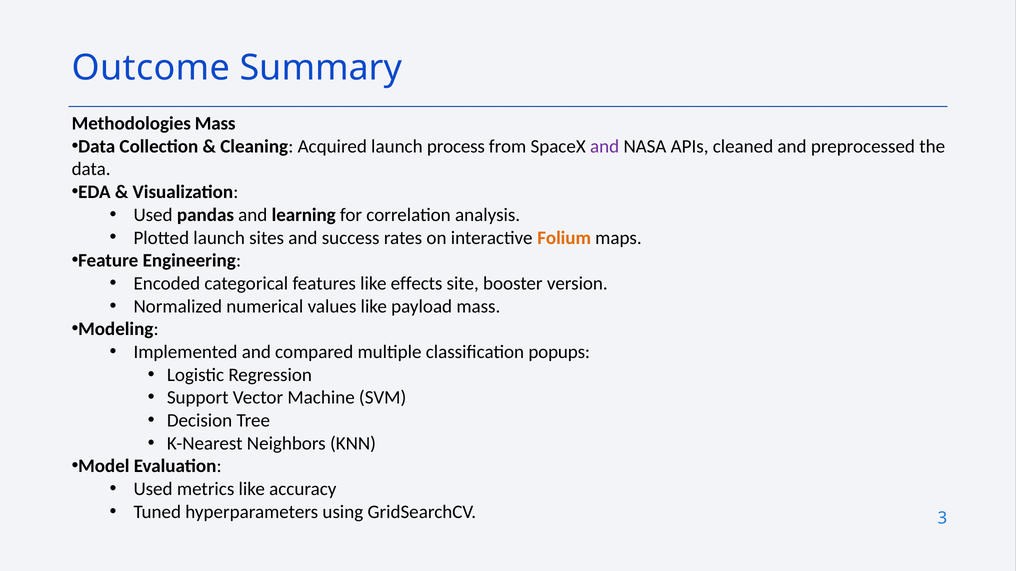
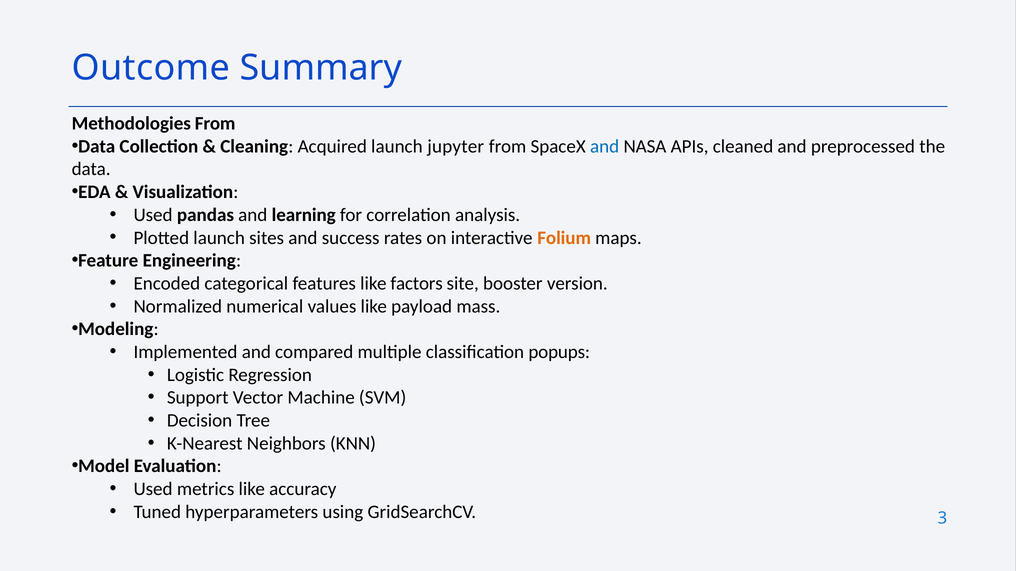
Methodologies Mass: Mass -> From
process: process -> jupyter
and at (605, 147) colour: purple -> blue
effects: effects -> factors
